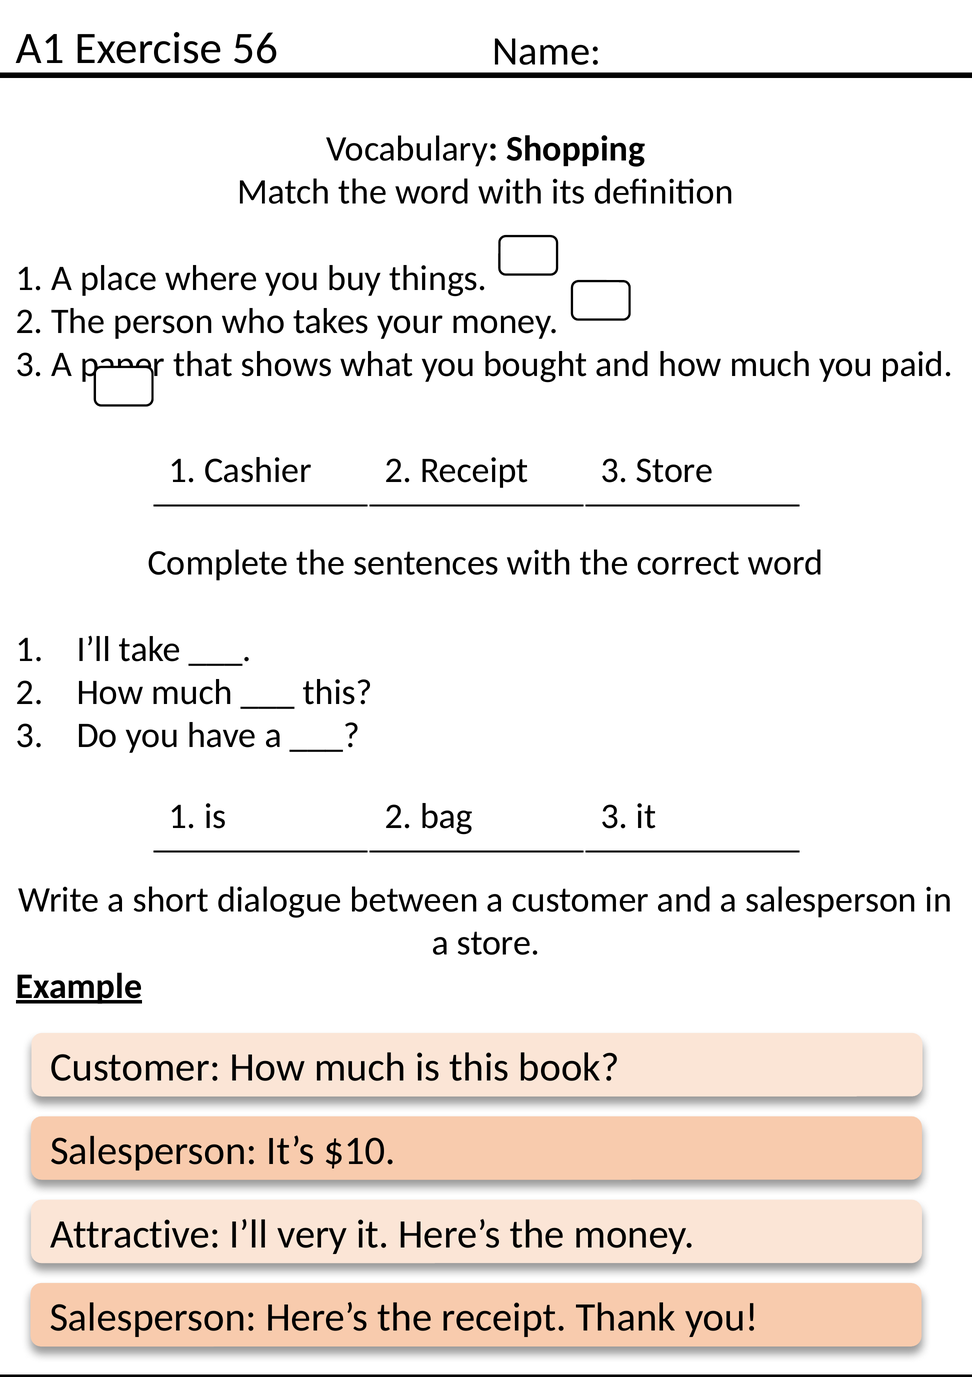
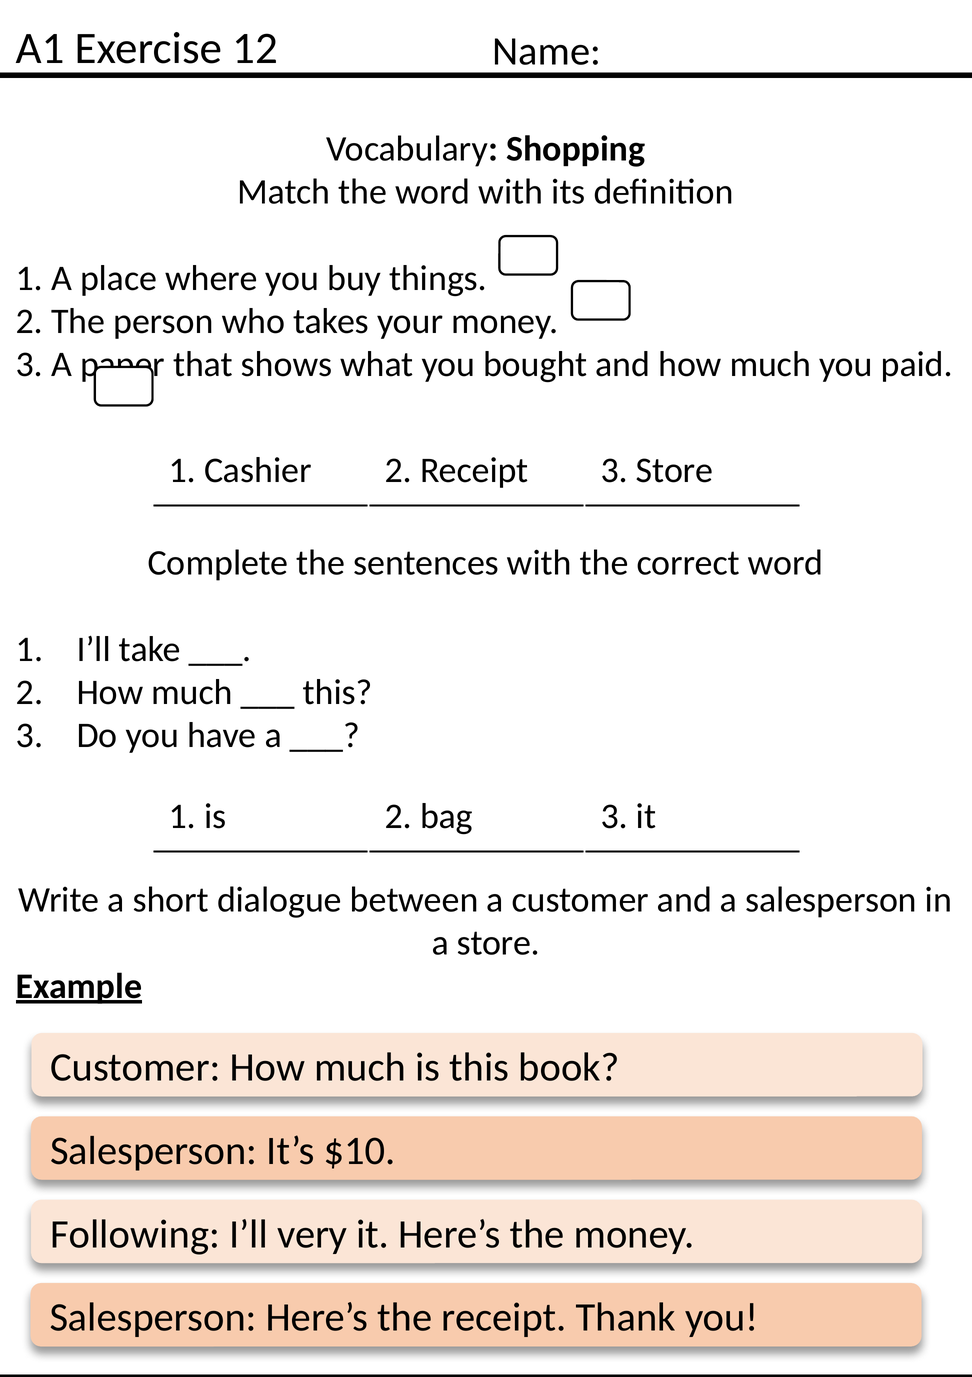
56: 56 -> 12
Attractive: Attractive -> Following
